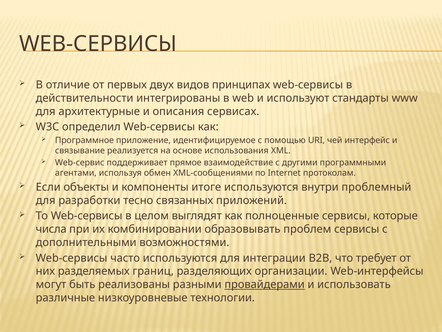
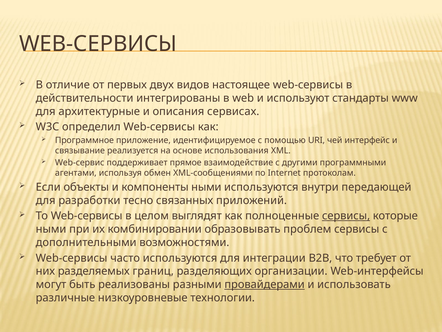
принципах: принципах -> настоящее
компоненты итоге: итоге -> ными
проблемный: проблемный -> передающей
сервисы at (346, 216) underline: none -> present
числа at (51, 229): числа -> ными
